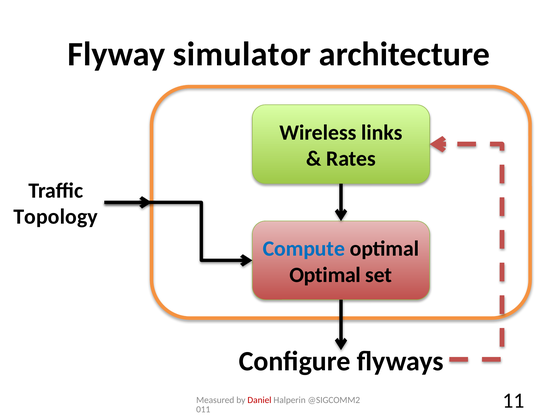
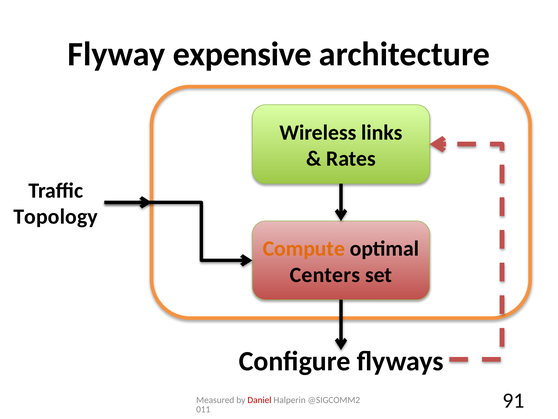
simulator: simulator -> expensive
Compute colour: blue -> orange
Optimal at (325, 275): Optimal -> Centers
11: 11 -> 91
